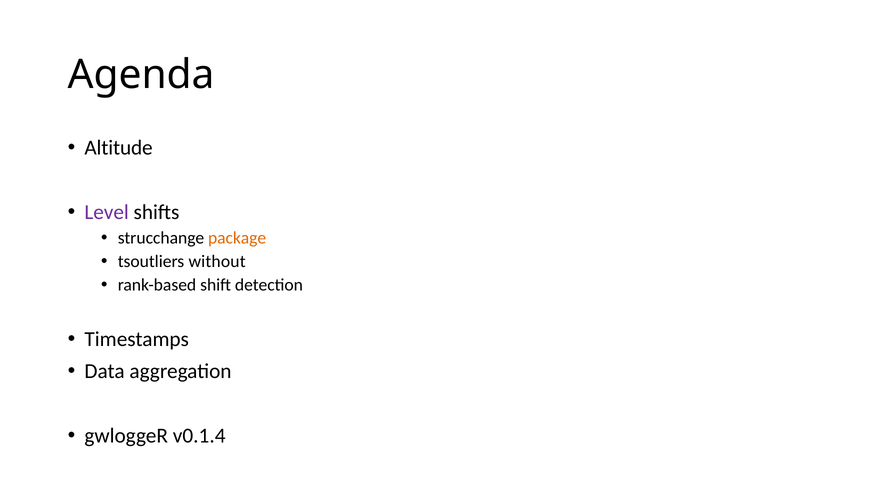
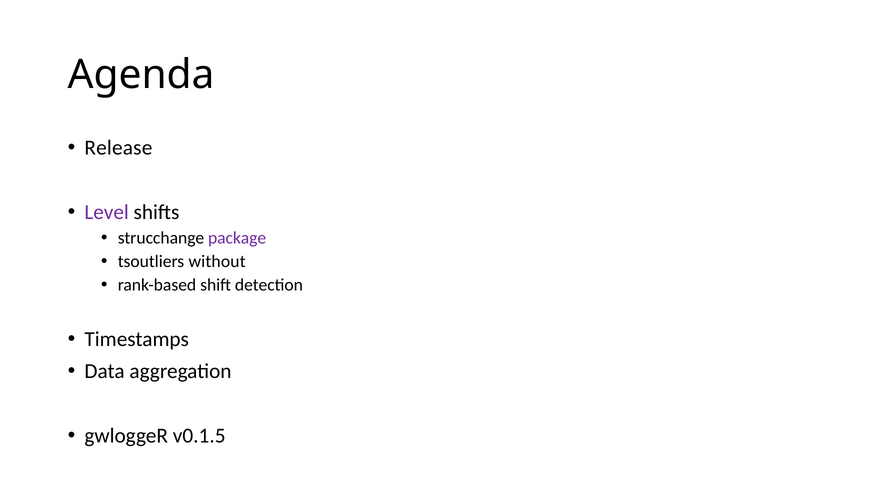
Altitude: Altitude -> Release
package colour: orange -> purple
v0.1.4: v0.1.4 -> v0.1.5
